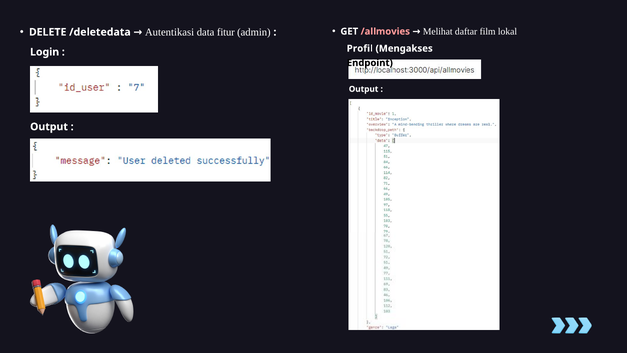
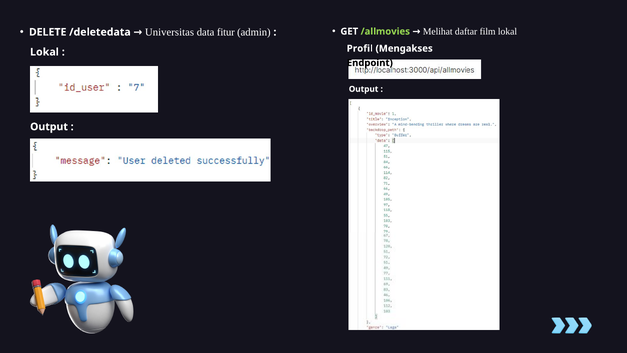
Autentikasi: Autentikasi -> Universitas
/allmovies colour: pink -> light green
Login at (45, 52): Login -> Lokal
